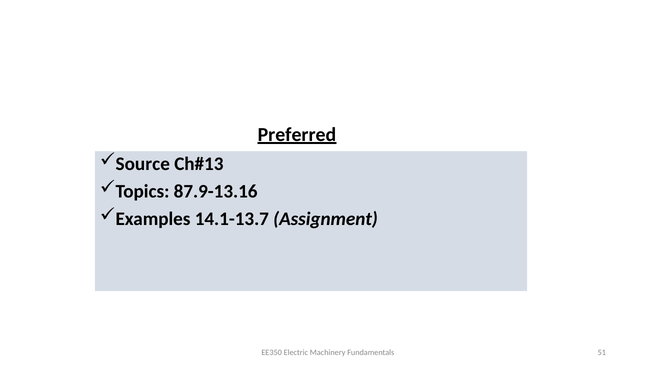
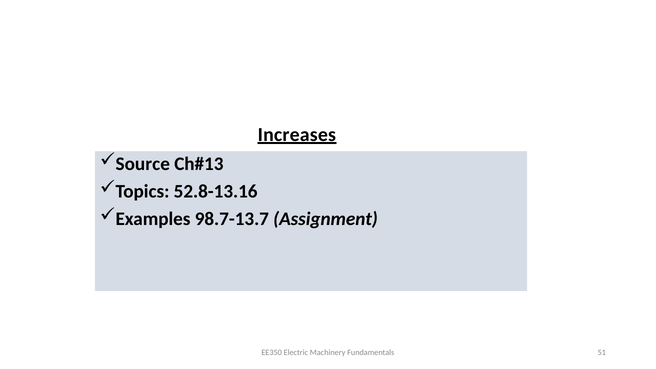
Preferred: Preferred -> Increases
87.9-13.16: 87.9-13.16 -> 52.8-13.16
14.1-13.7: 14.1-13.7 -> 98.7-13.7
